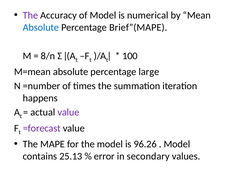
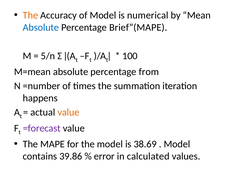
The at (30, 15) colour: purple -> orange
8/n: 8/n -> 5/n
large: large -> from
value at (68, 112) colour: purple -> orange
96.26: 96.26 -> 38.69
25.13: 25.13 -> 39.86
secondary: secondary -> calculated
